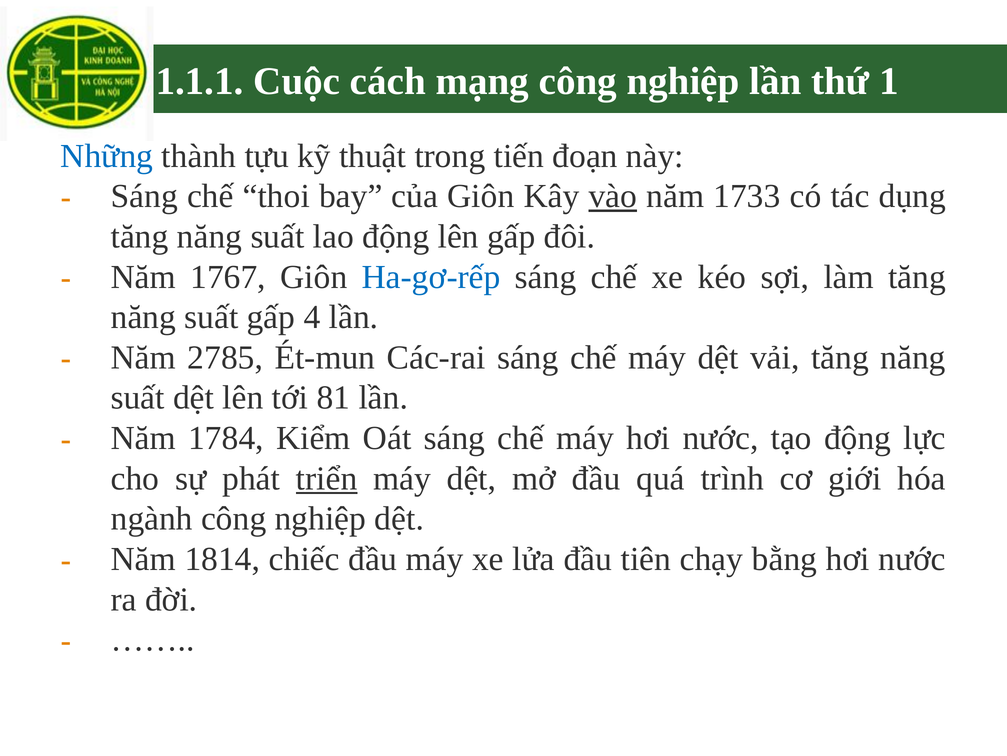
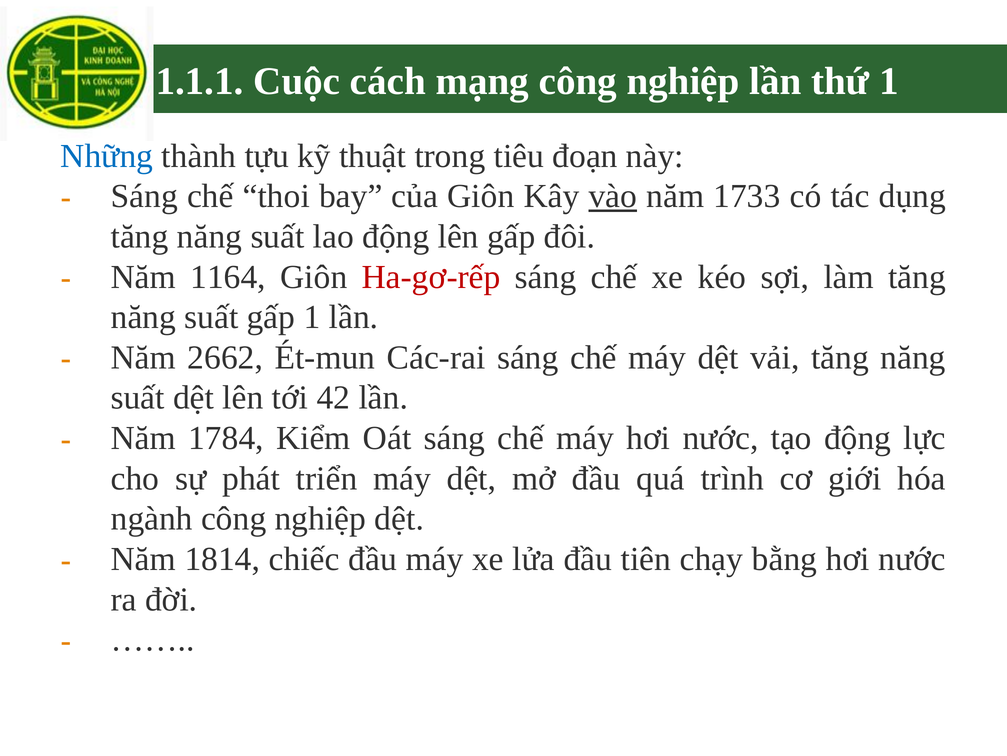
tiến: tiến -> tiêu
1767: 1767 -> 1164
Ha-gơ-rếp colour: blue -> red
gấp 4: 4 -> 1
2785: 2785 -> 2662
81: 81 -> 42
triển underline: present -> none
